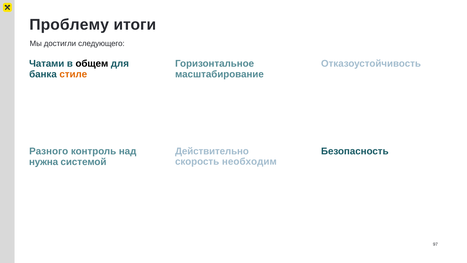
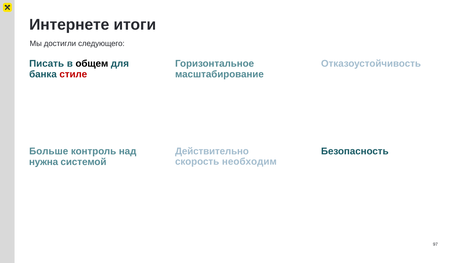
Проблему: Проблему -> Интернете
Чатами: Чатами -> Писать
стиле colour: orange -> red
Разного: Разного -> Больше
